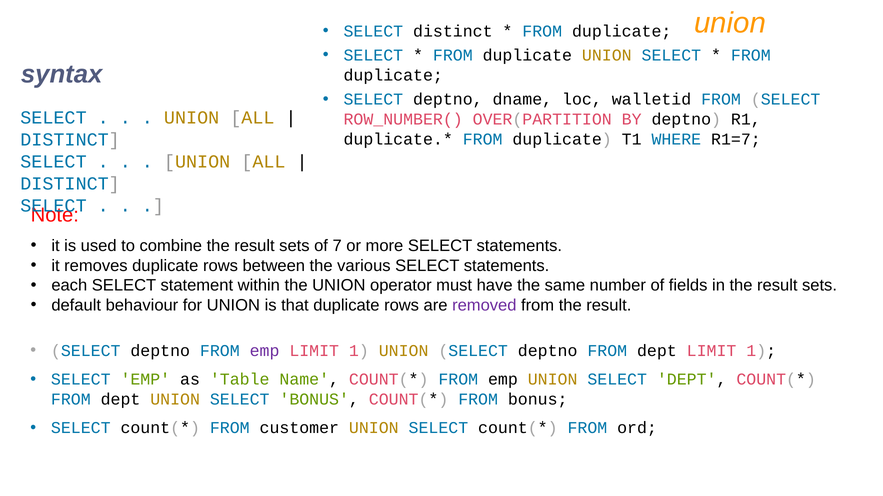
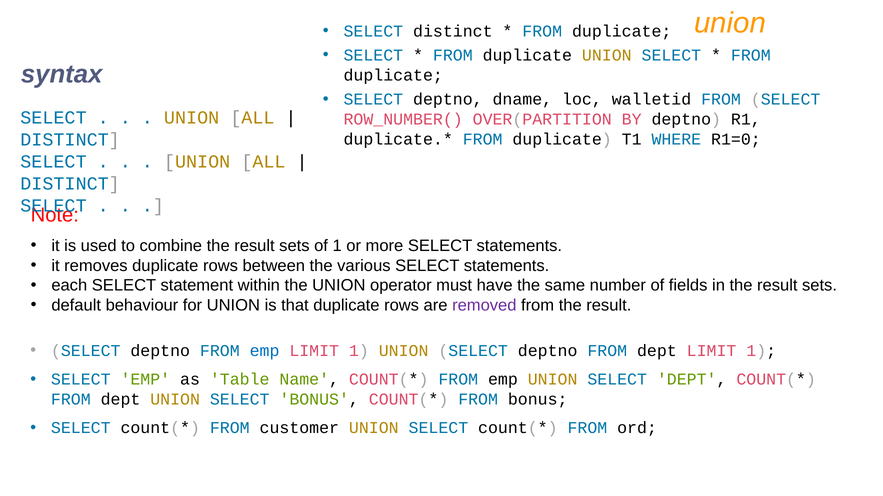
R1=7: R1=7 -> R1=0
of 7: 7 -> 1
emp at (265, 351) colour: purple -> blue
